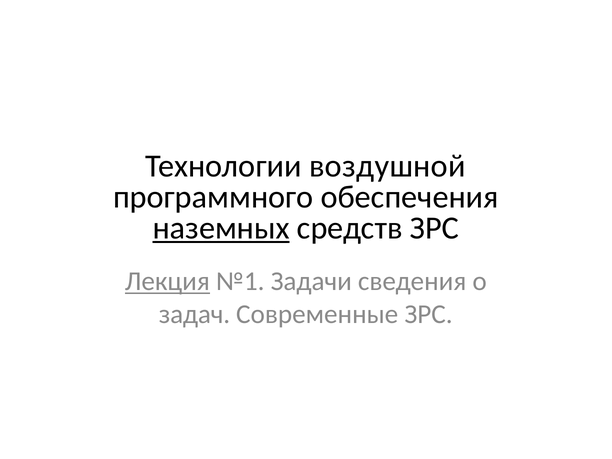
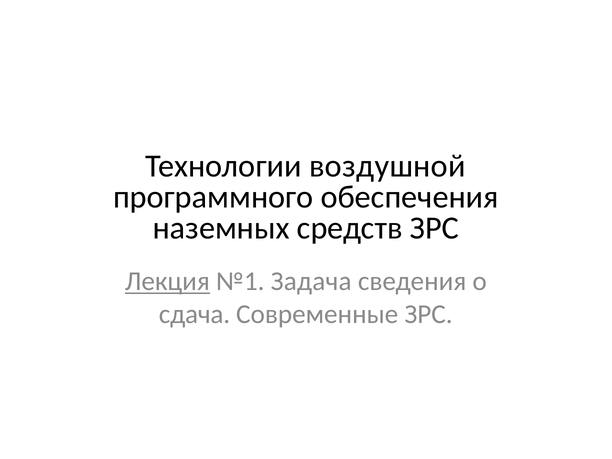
наземных underline: present -> none
Задачи: Задачи -> Задача
задач: задач -> сдача
